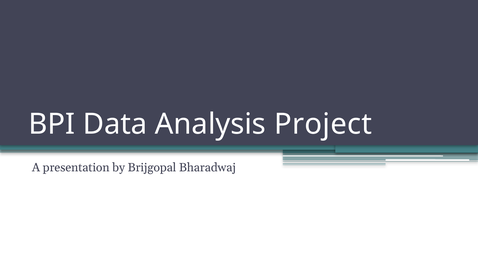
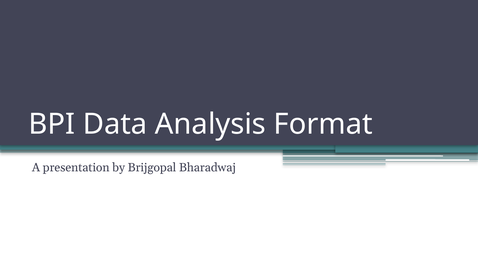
Project: Project -> Format
